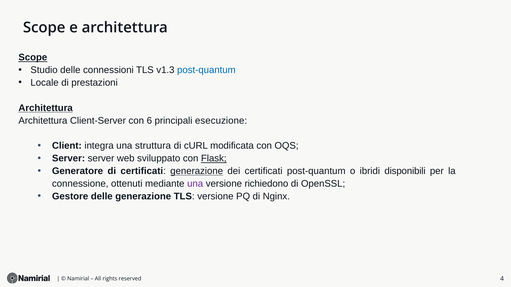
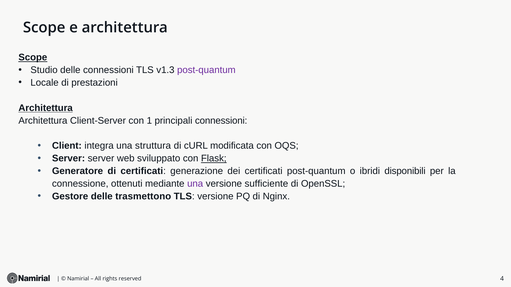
post-quantum at (206, 70) colour: blue -> purple
6: 6 -> 1
principali esecuzione: esecuzione -> connessioni
generazione at (197, 171) underline: present -> none
richiedono: richiedono -> sufficiente
delle generazione: generazione -> trasmettono
